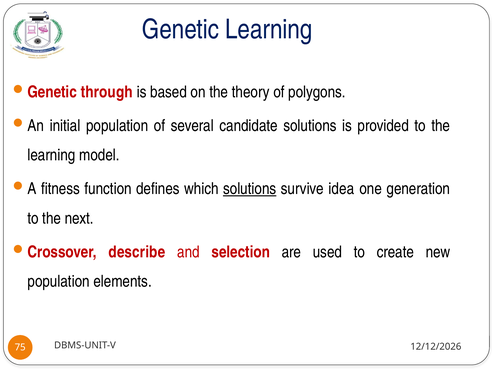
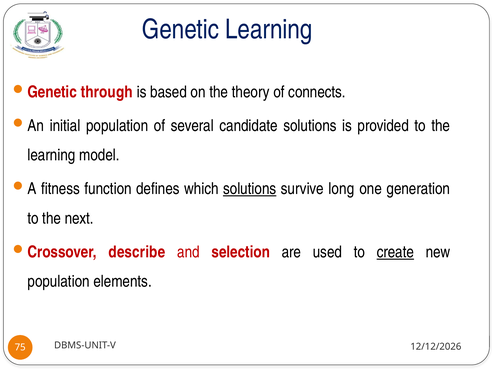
polygons: polygons -> connects
idea: idea -> long
create underline: none -> present
